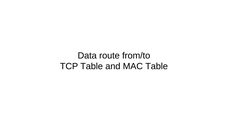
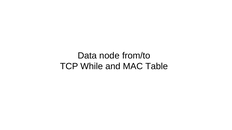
route: route -> node
TCP Table: Table -> While
